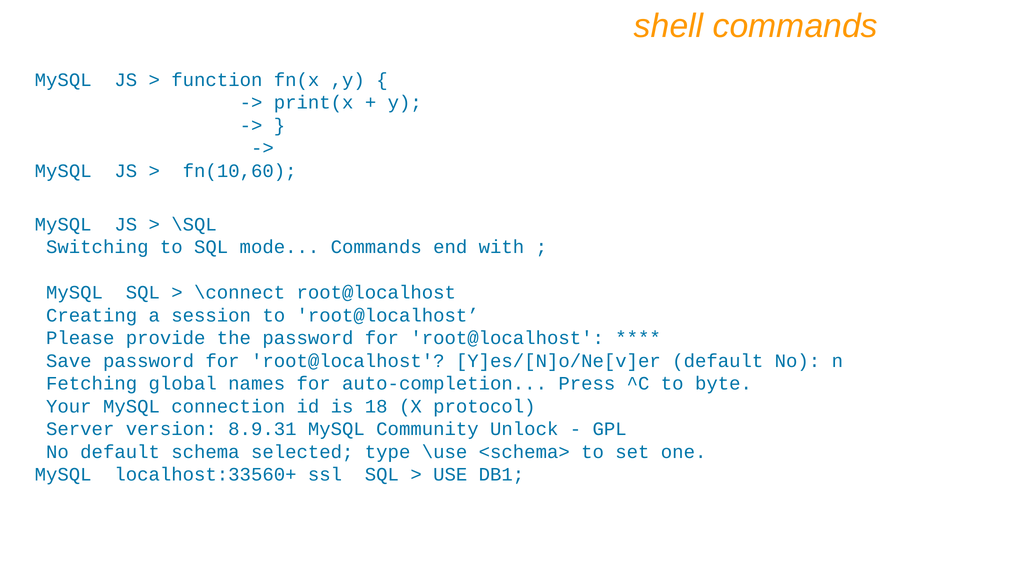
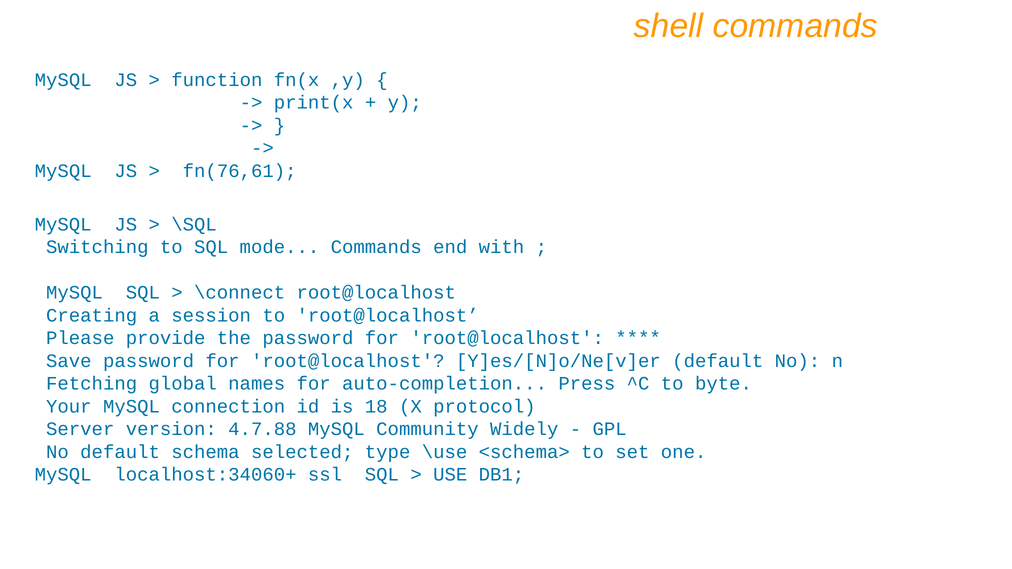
fn(10,60: fn(10,60 -> fn(76,61
8.9.31: 8.9.31 -> 4.7.88
Unlock: Unlock -> Widely
localhost:33560+: localhost:33560+ -> localhost:34060+
